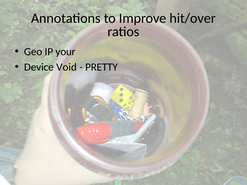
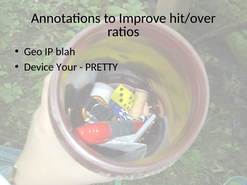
your: your -> blah
Void: Void -> Your
